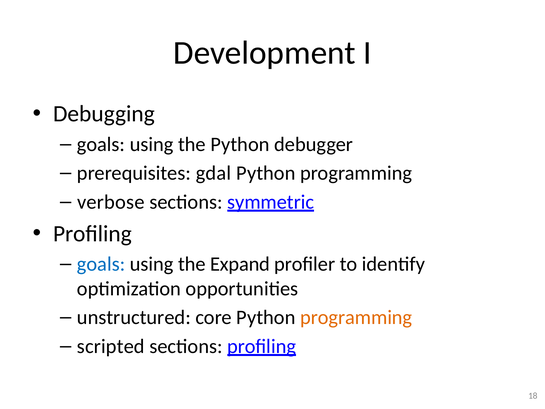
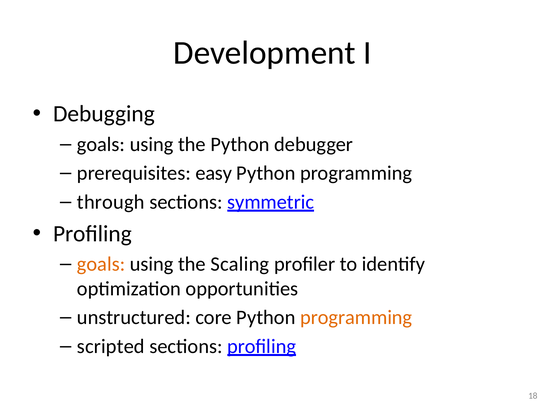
gdal: gdal -> easy
verbose: verbose -> through
goals at (101, 264) colour: blue -> orange
Expand: Expand -> Scaling
